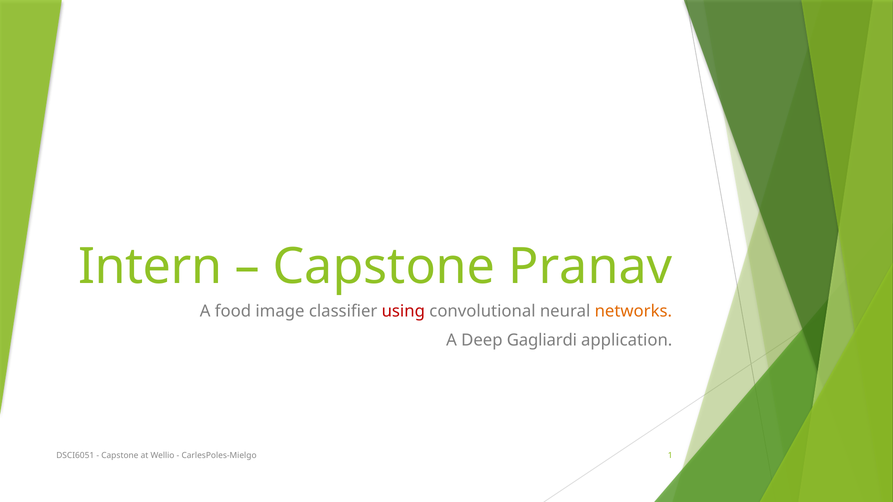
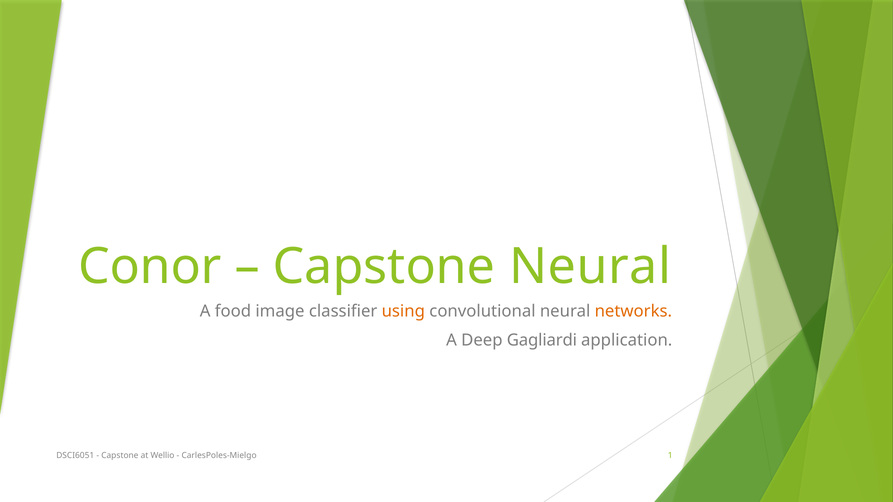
Intern: Intern -> Conor
Capstone Pranav: Pranav -> Neural
using colour: red -> orange
